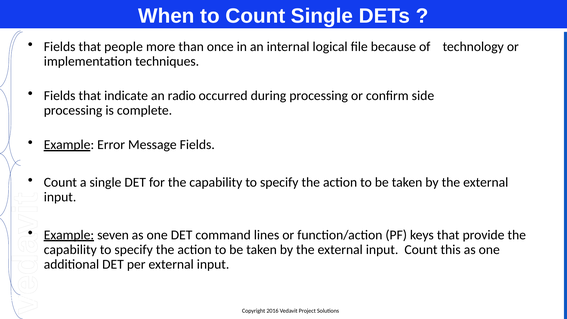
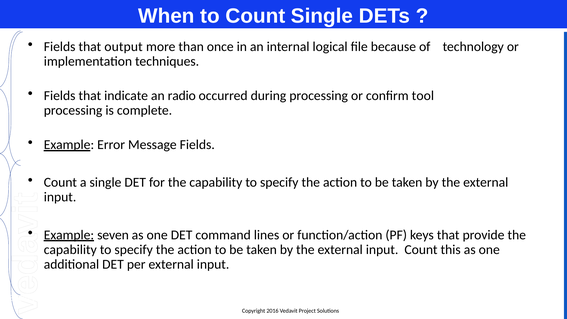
people: people -> output
side: side -> tool
